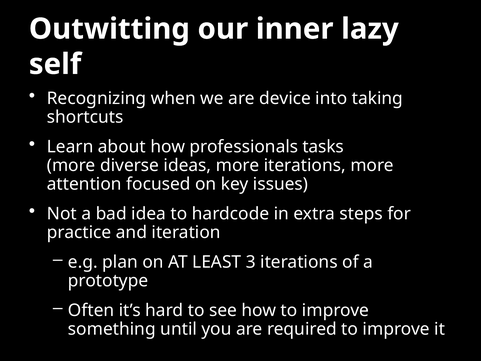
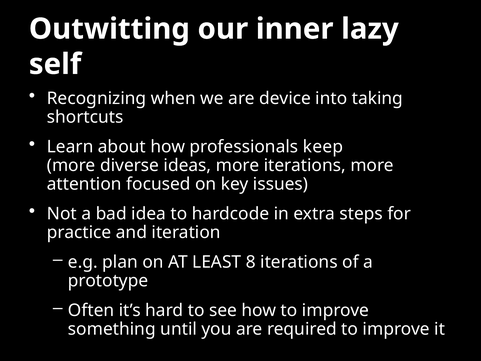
tasks: tasks -> keep
3: 3 -> 8
